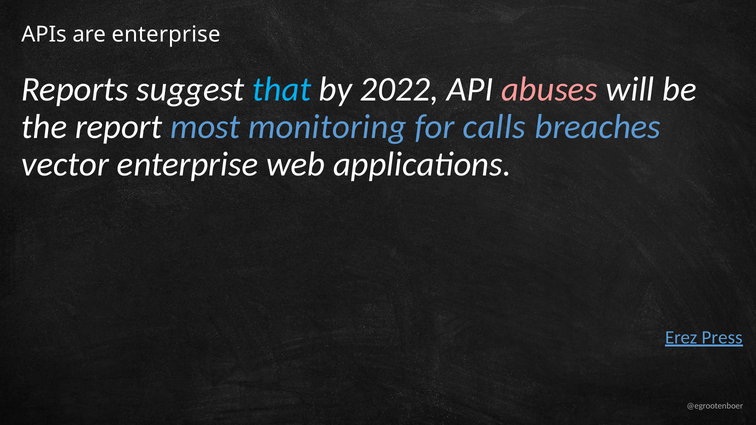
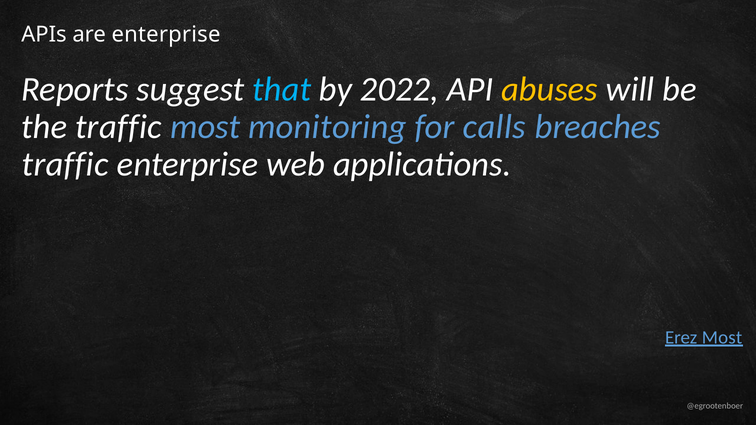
abuses colour: pink -> yellow
the report: report -> traffic
vector at (65, 164): vector -> traffic
Erez Press: Press -> Most
